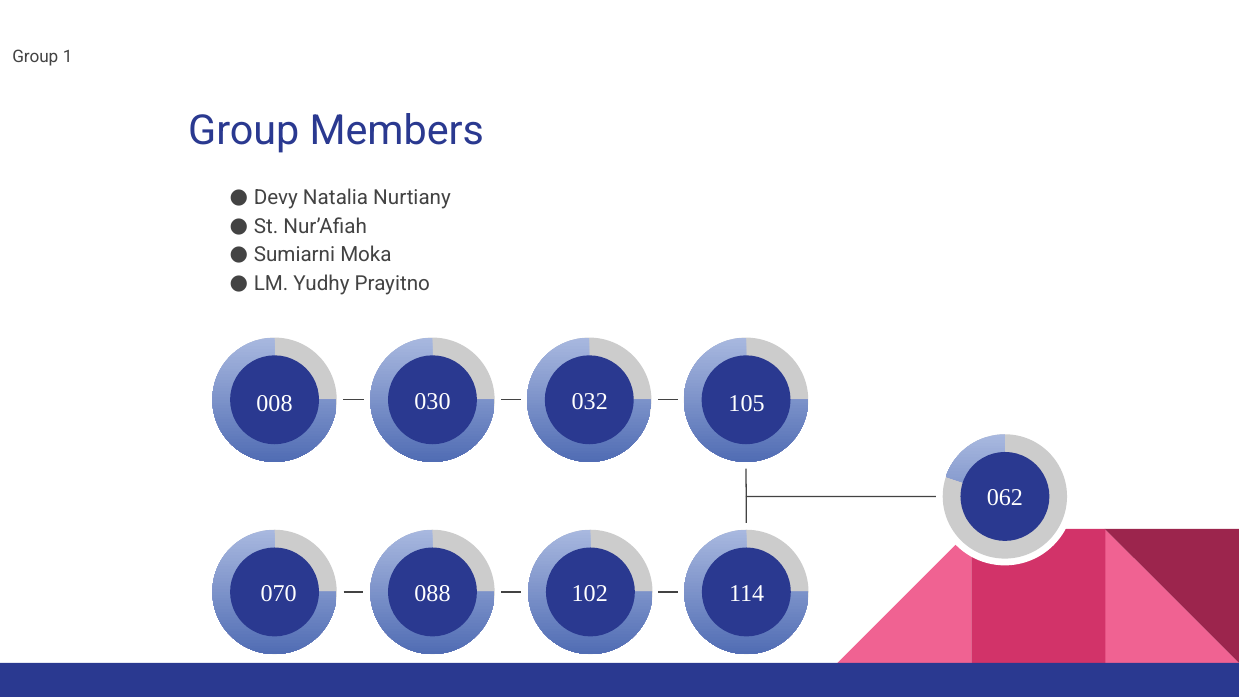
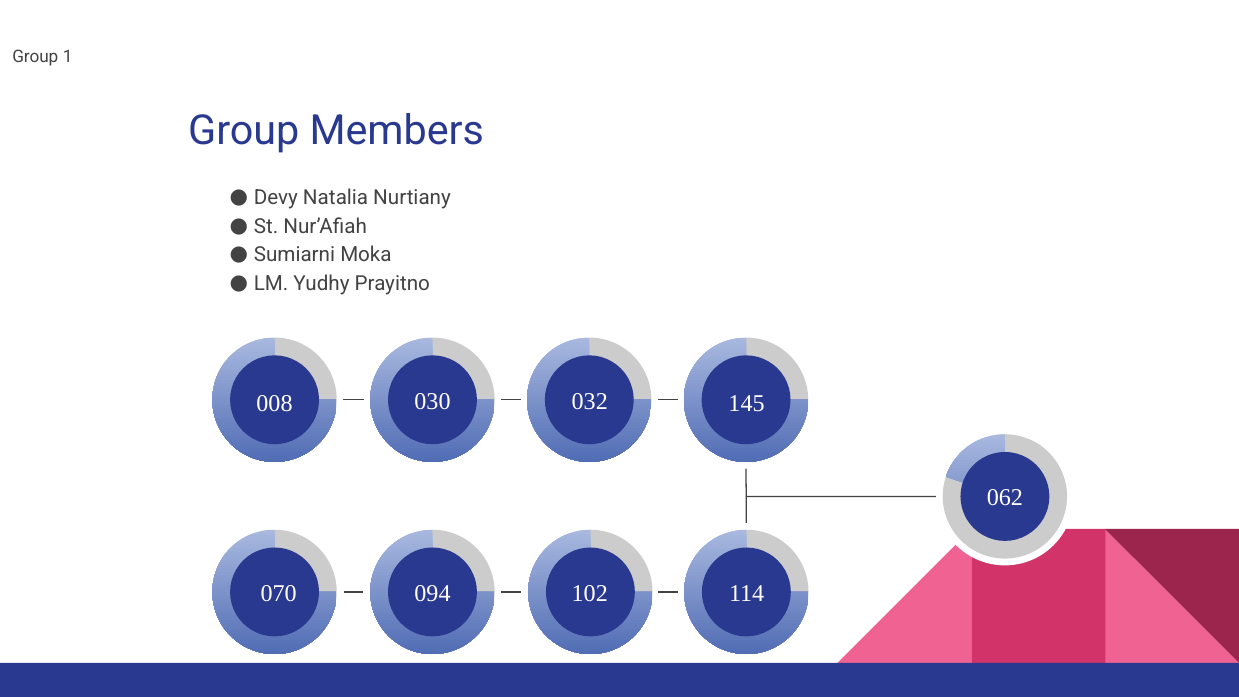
105: 105 -> 145
088: 088 -> 094
